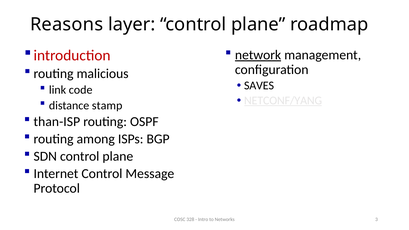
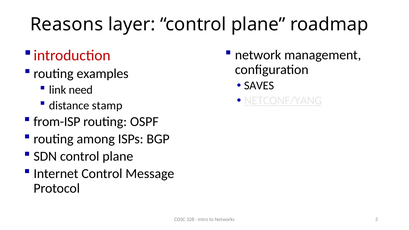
network underline: present -> none
malicious: malicious -> examples
code: code -> need
than-ISP: than-ISP -> from-ISP
